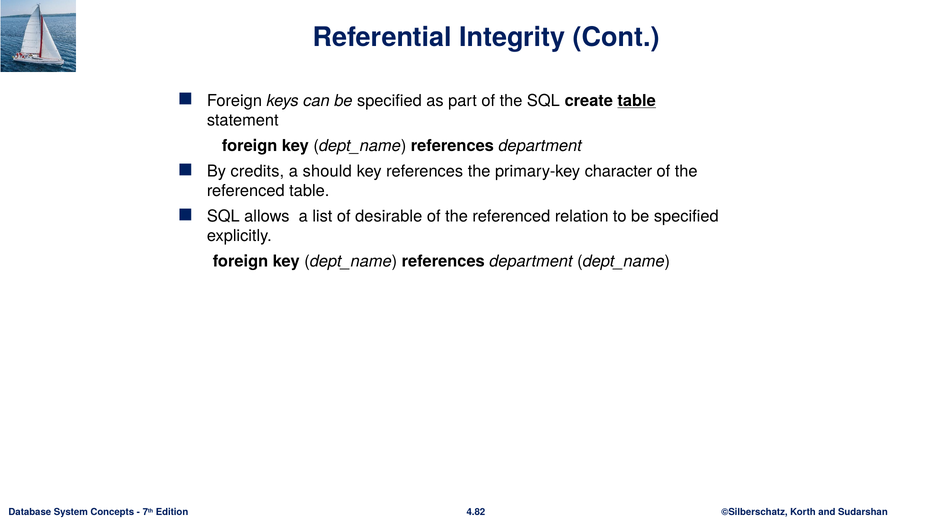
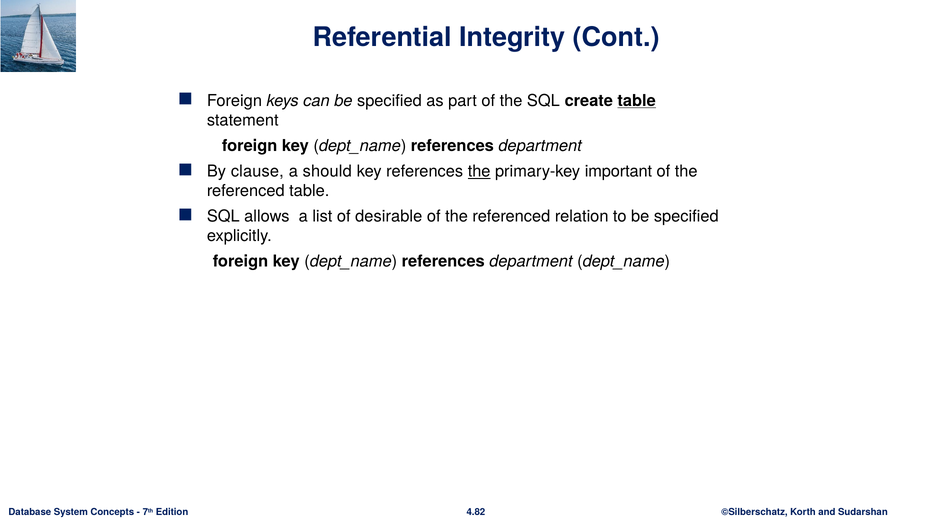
credits: credits -> clause
the at (479, 171) underline: none -> present
character: character -> important
